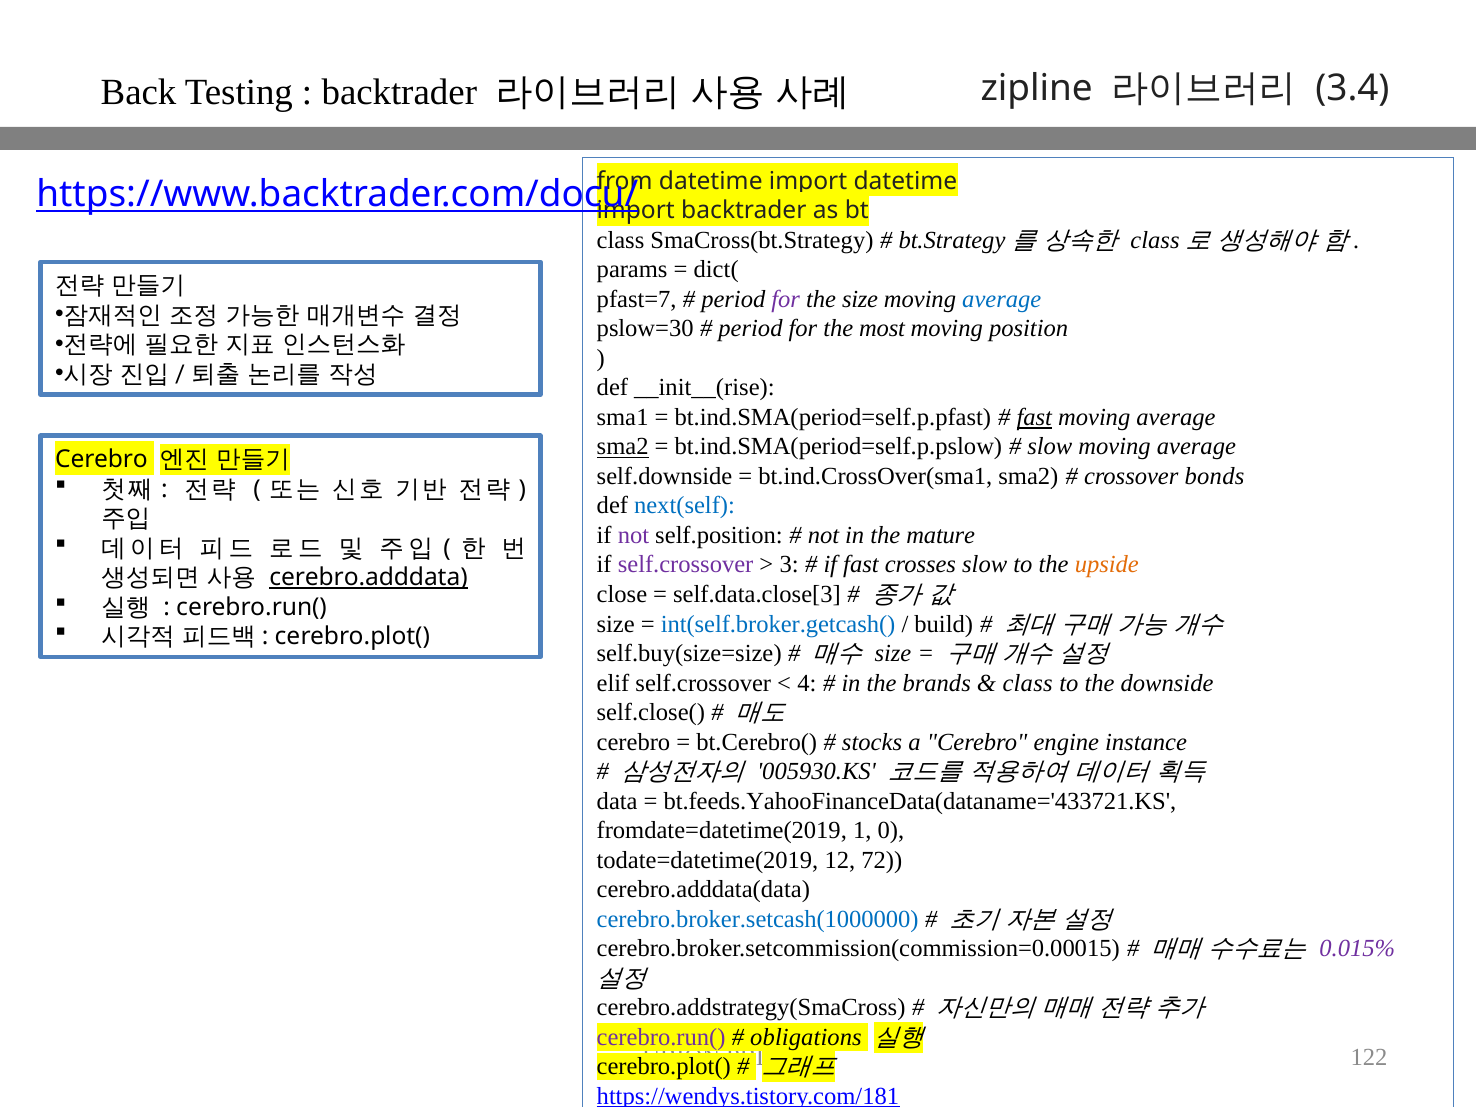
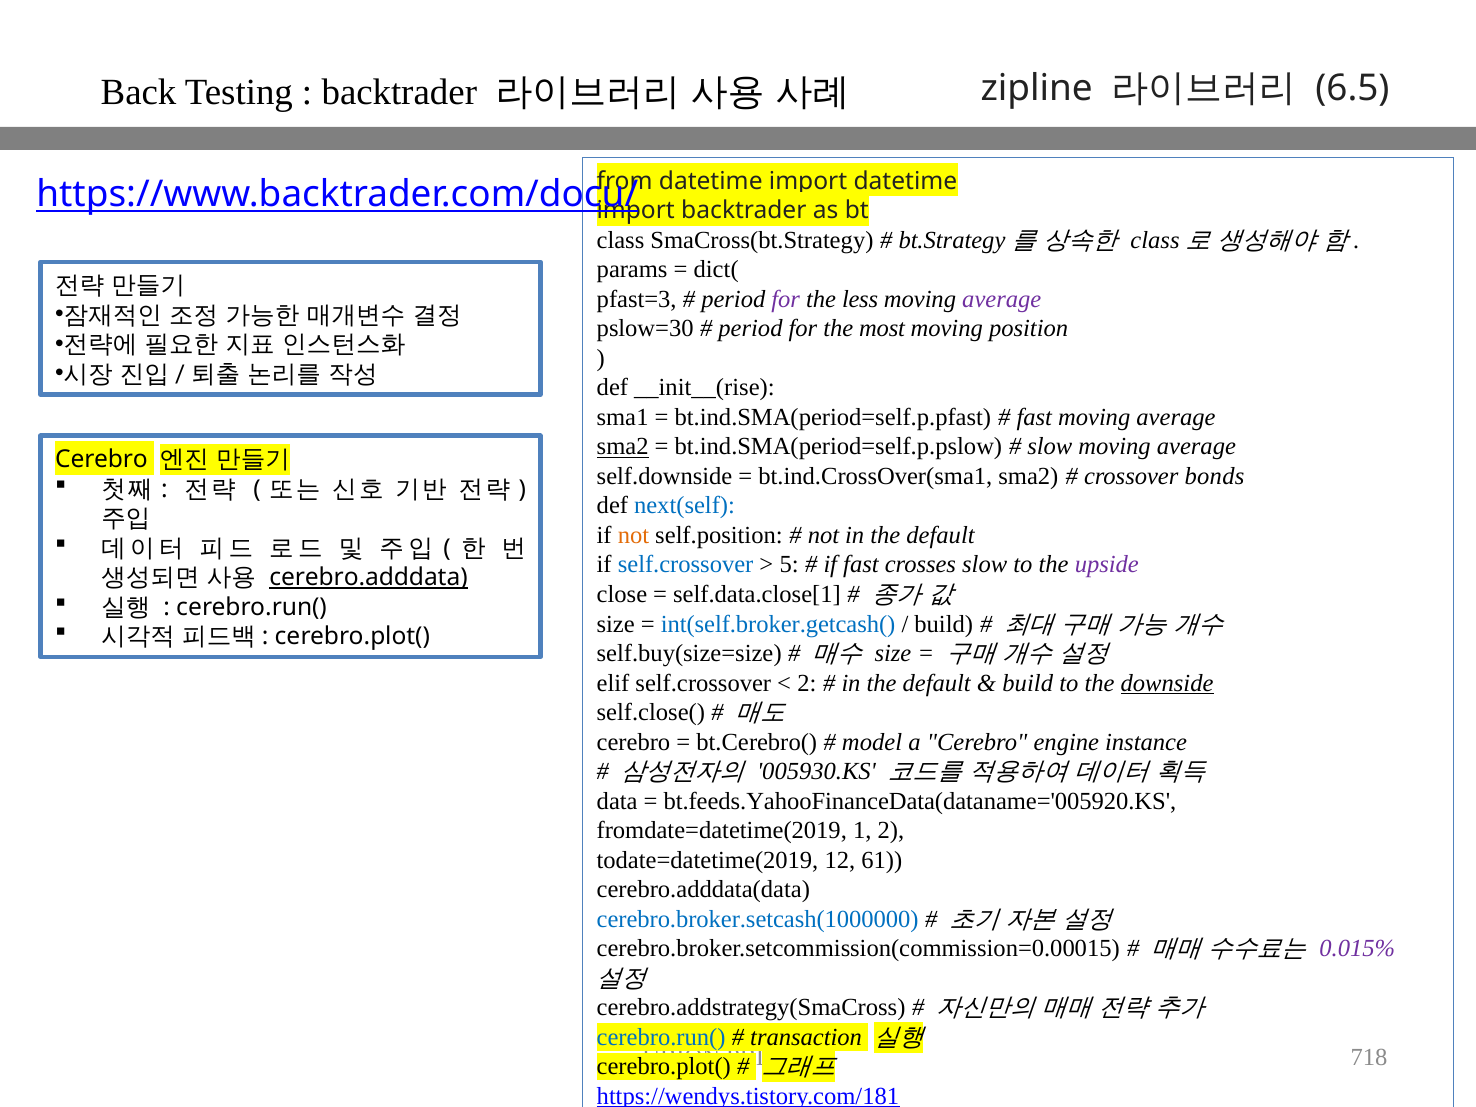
3.4: 3.4 -> 6.5
pfast=7: pfast=7 -> pfast=3
the size: size -> less
average at (1002, 299) colour: blue -> purple
fast at (1034, 417) underline: present -> none
not at (634, 535) colour: purple -> orange
not in the mature: mature -> default
self.crossover at (686, 565) colour: purple -> blue
3: 3 -> 5
upside colour: orange -> purple
self.data.close[3: self.data.close[3 -> self.data.close[1
4 at (807, 683): 4 -> 2
brands at (937, 683): brands -> default
class at (1028, 683): class -> build
downside underline: none -> present
stocks: stocks -> model
bt.feeds.YahooFinanceData(dataname='433721.KS: bt.feeds.YahooFinanceData(dataname='433721.KS -> bt.feeds.YahooFinanceData(dataname='005920.KS
1 0: 0 -> 2
72: 72 -> 61
cerebro.run( at (661, 1037) colour: purple -> blue
obligations: obligations -> transaction
122: 122 -> 718
